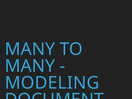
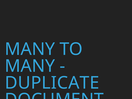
MODELING: MODELING -> DUPLICATE
